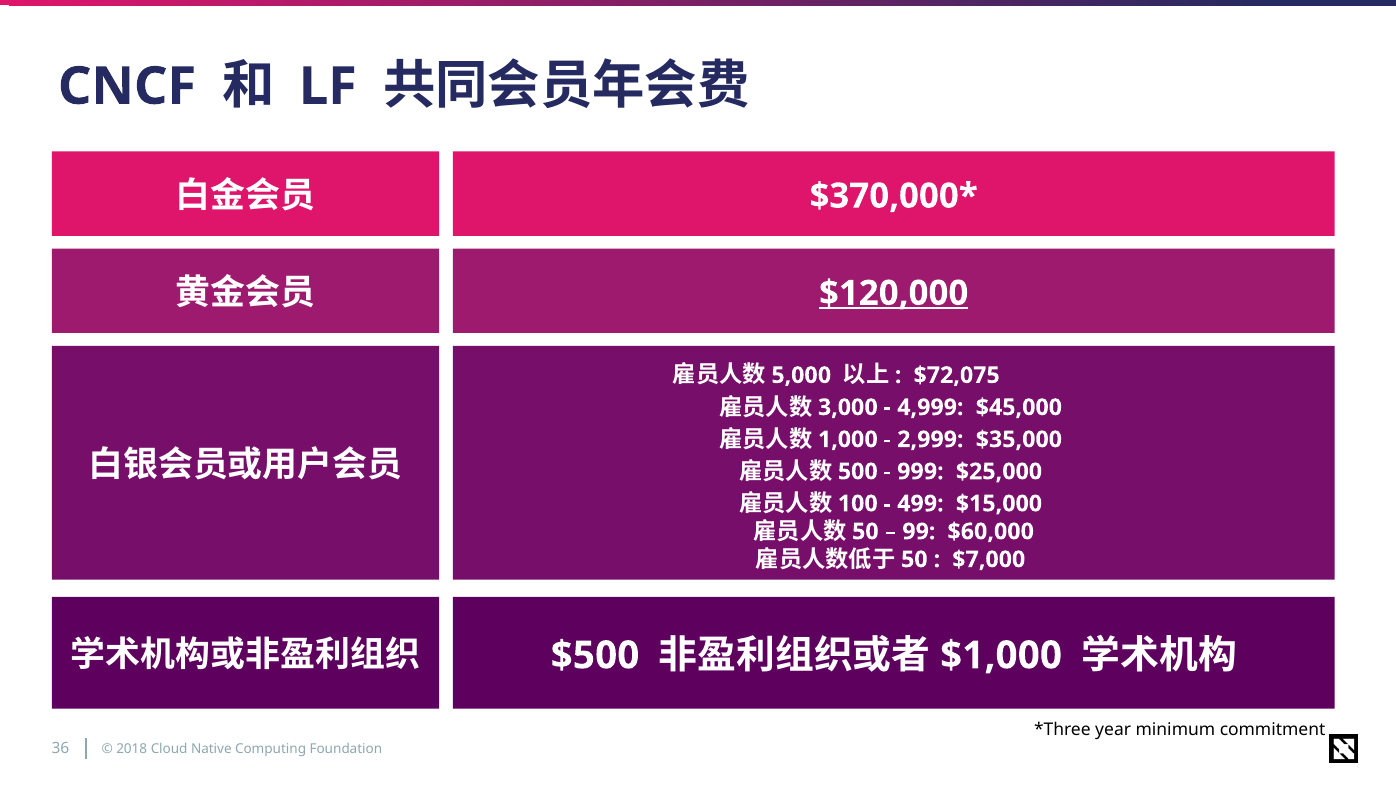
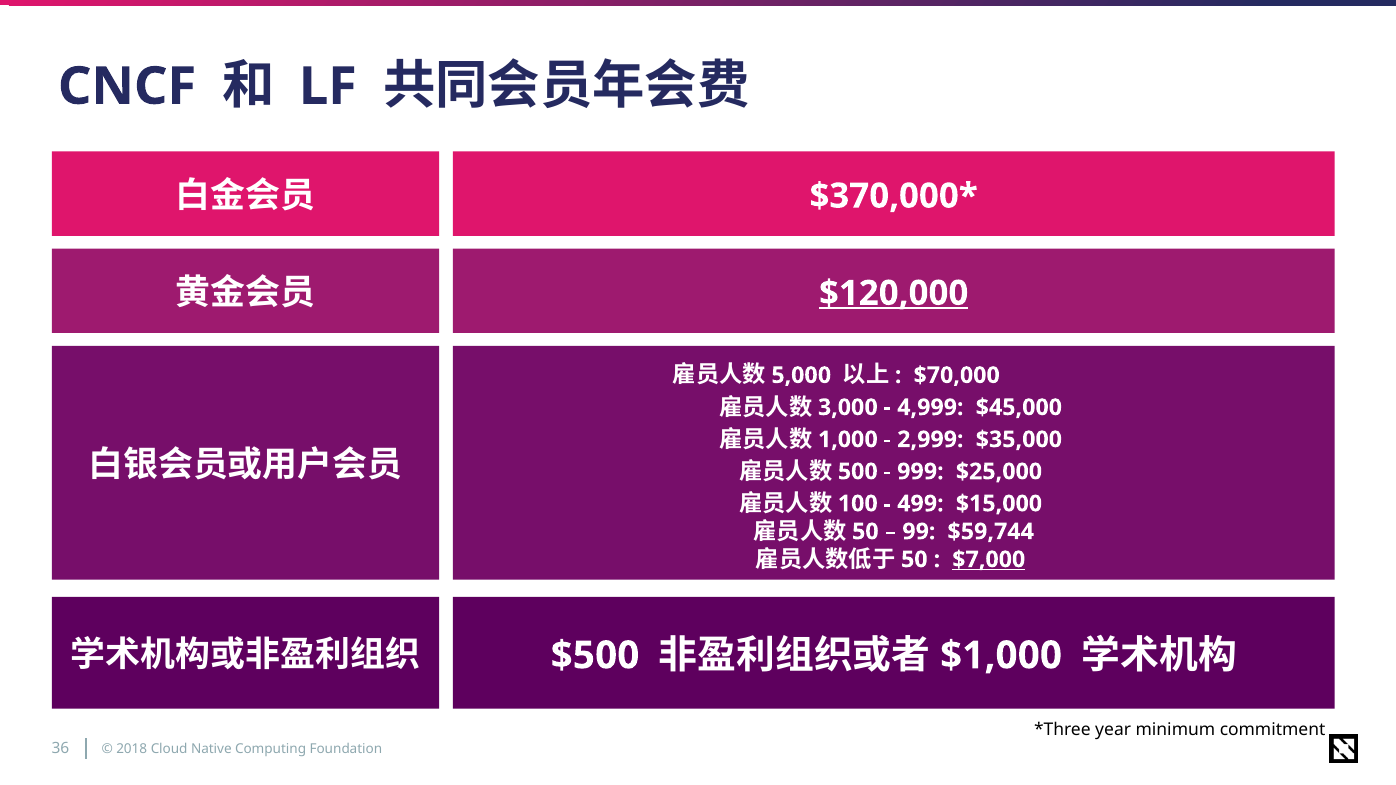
$72,075: $72,075 -> $70,000
$60,000: $60,000 -> $59,744
$7,000 underline: none -> present
